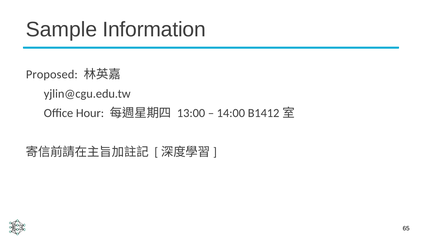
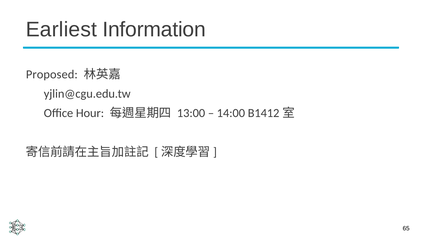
Sample: Sample -> Earliest
